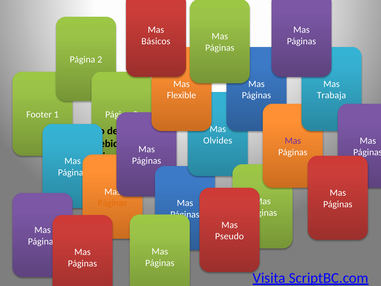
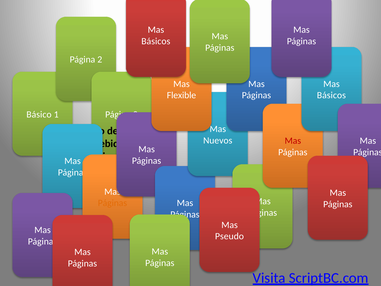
Trabaja at (331, 95): Trabaja -> Básicos
Footer: Footer -> Básico
Olvides: Olvides -> Nuevos
Mas at (293, 141) colour: purple -> red
